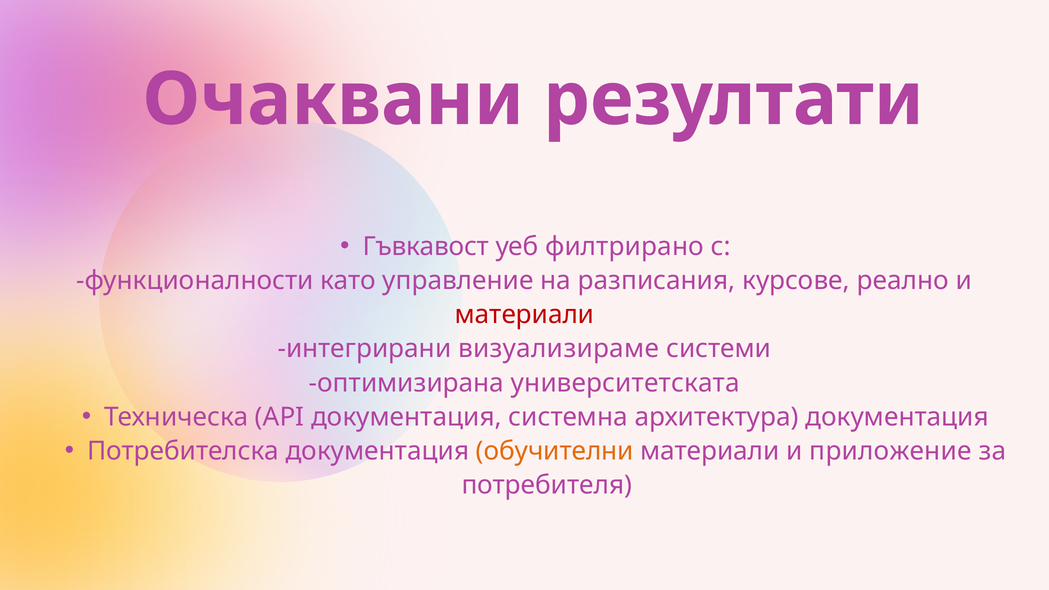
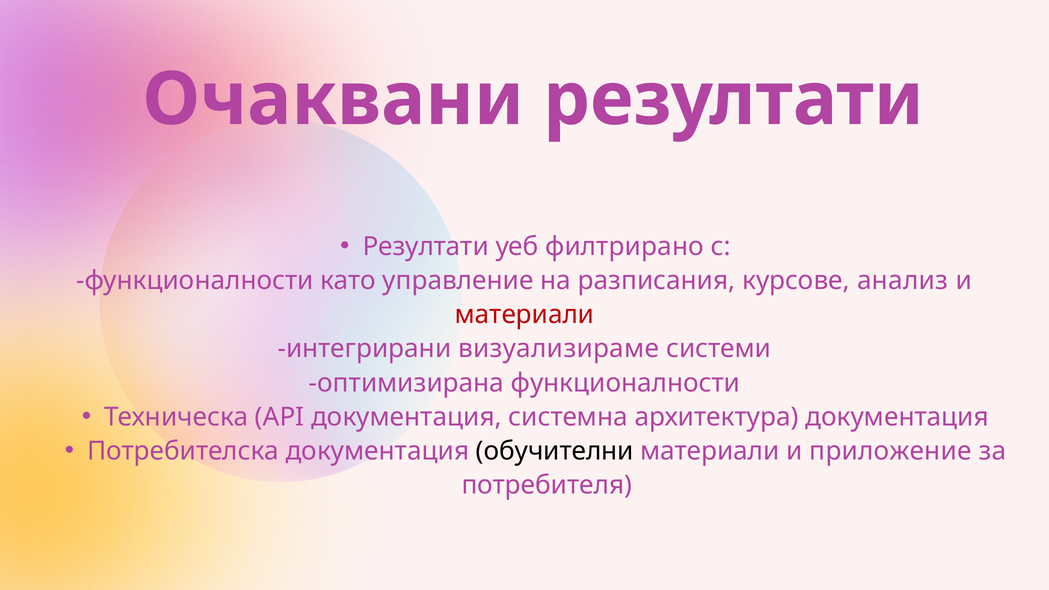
Гъвкавост at (426, 247): Гъвкавост -> Резултати
реално: реално -> анализ
оптимизирана университетската: университетската -> функционалности
обучителни colour: orange -> black
